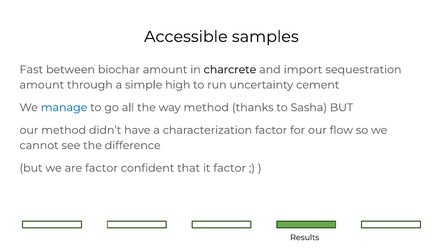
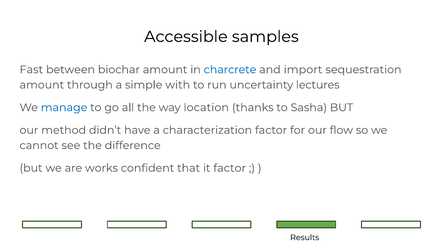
charcrete colour: black -> blue
high: high -> with
cement: cement -> lectures
way method: method -> location
are factor: factor -> works
